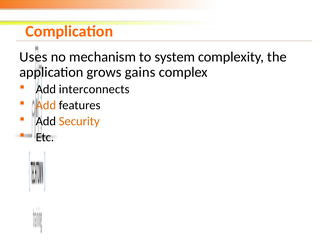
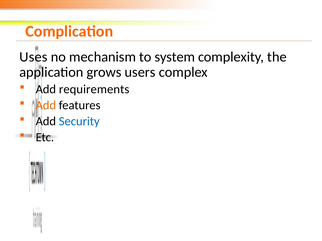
gains: gains -> users
interconnects: interconnects -> requirements
Security colour: orange -> blue
